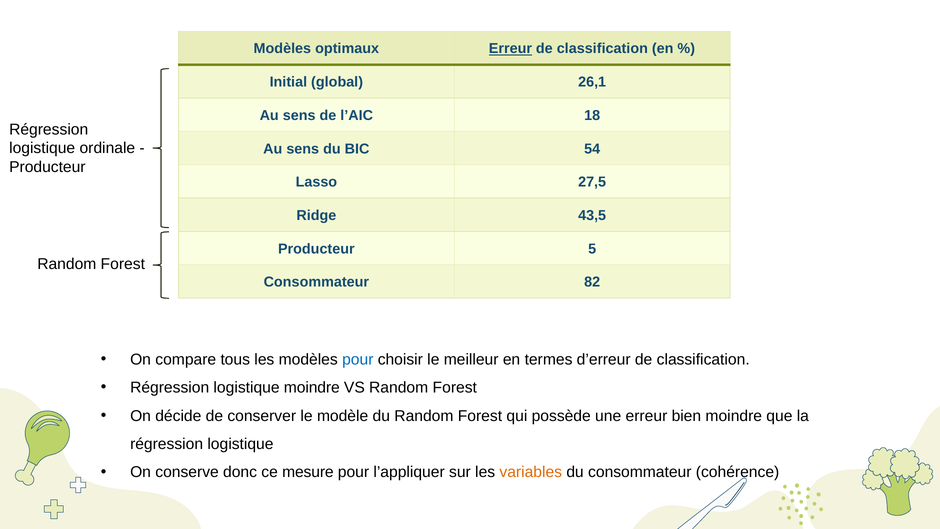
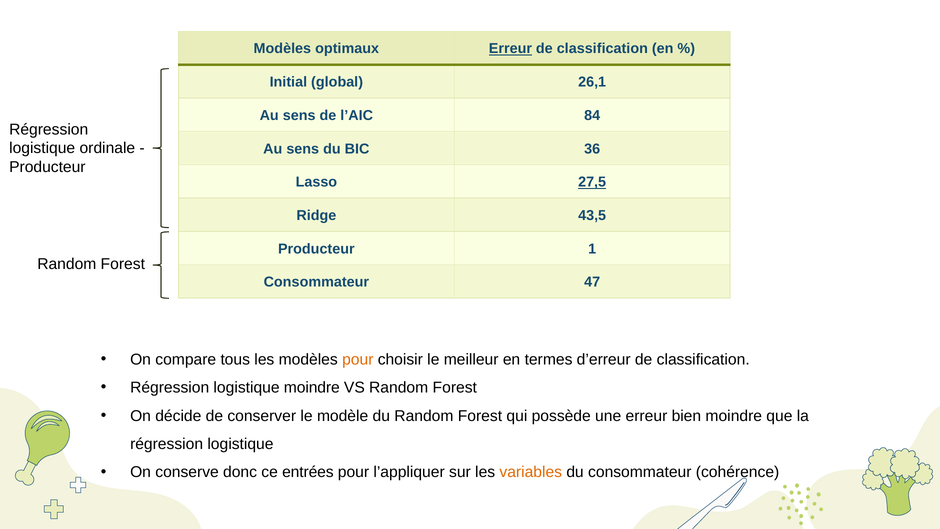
18: 18 -> 84
54: 54 -> 36
27,5 underline: none -> present
5: 5 -> 1
82: 82 -> 47
pour at (358, 359) colour: blue -> orange
mesure: mesure -> entrées
